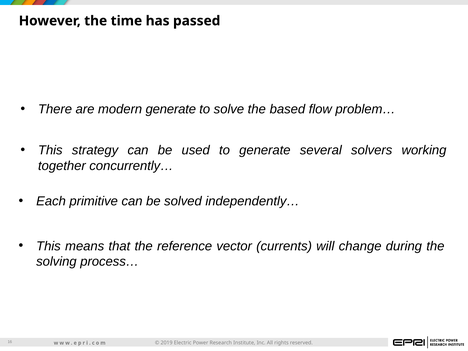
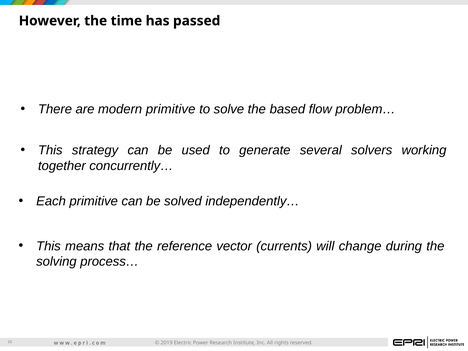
modern generate: generate -> primitive
